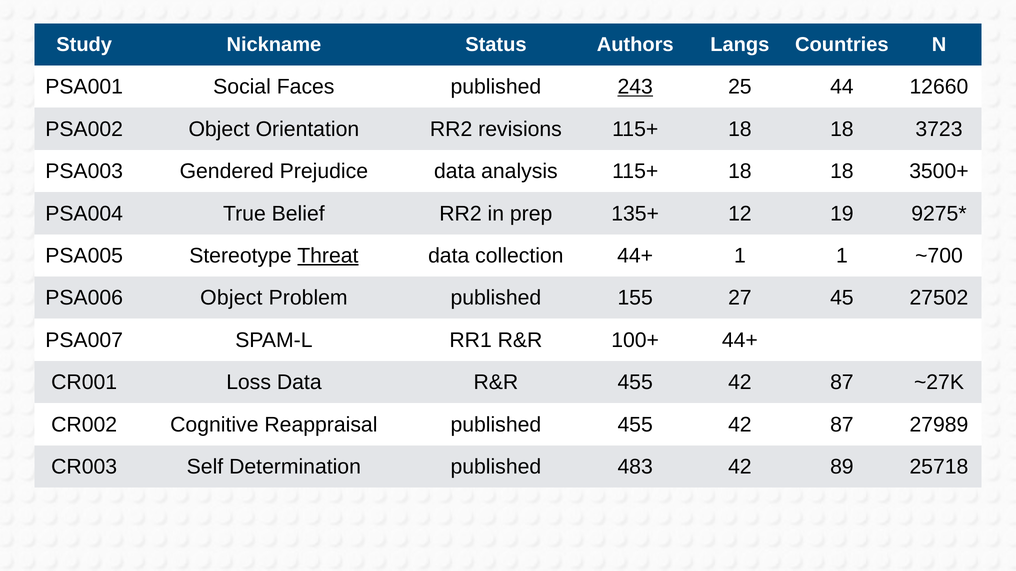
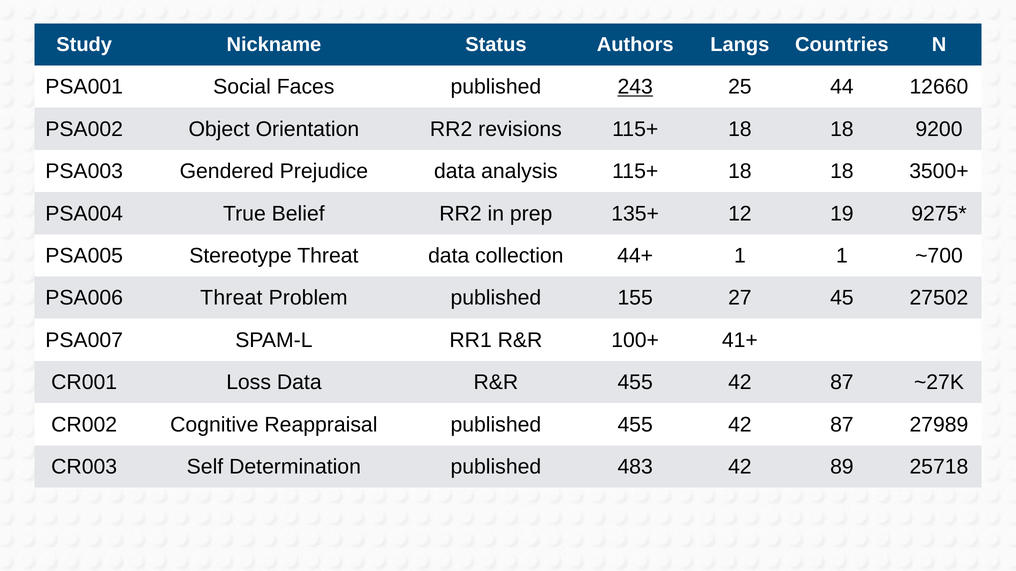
3723: 3723 -> 9200
Threat at (328, 256) underline: present -> none
PSA006 Object: Object -> Threat
100+ 44+: 44+ -> 41+
